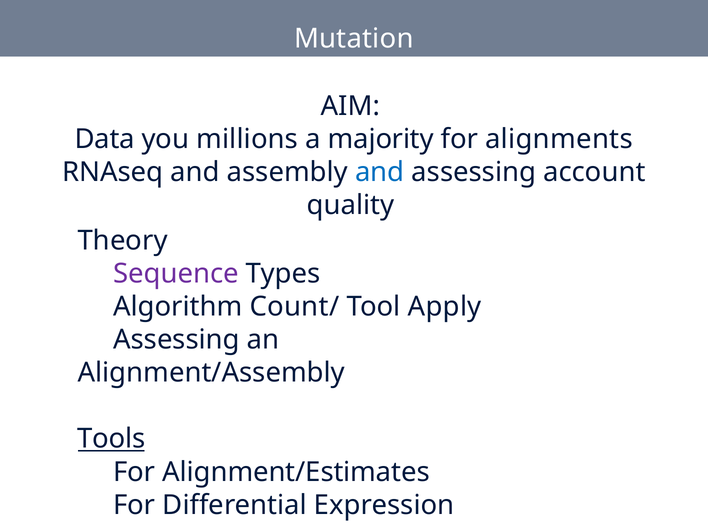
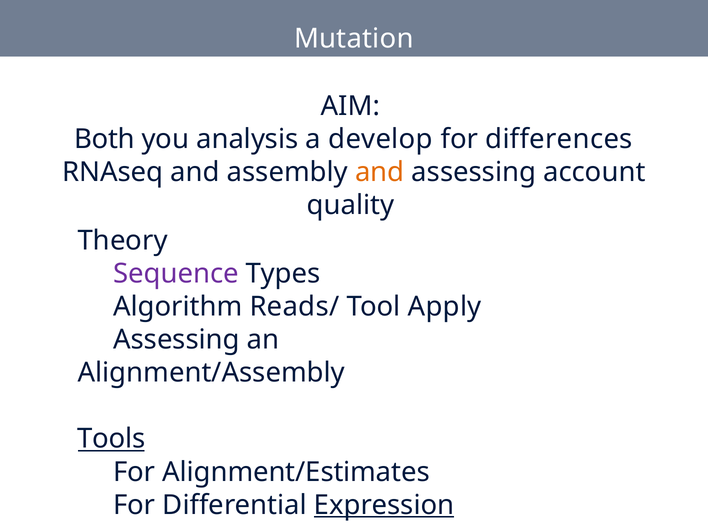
Data: Data -> Both
millions: millions -> analysis
majority: majority -> develop
alignments: alignments -> differences
and at (380, 172) colour: blue -> orange
Count/: Count/ -> Reads/
Expression underline: none -> present
